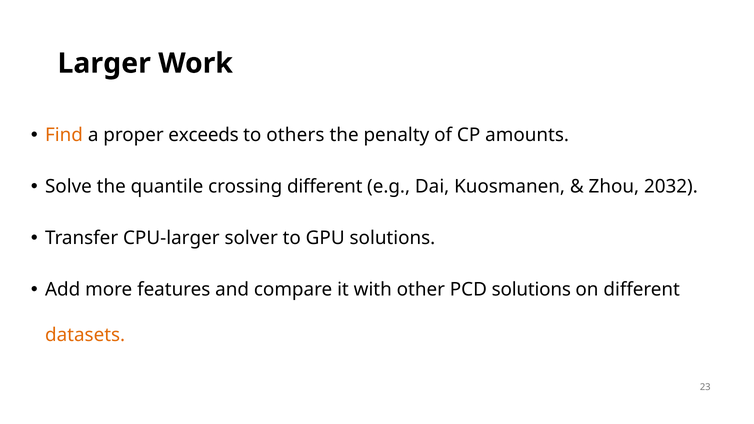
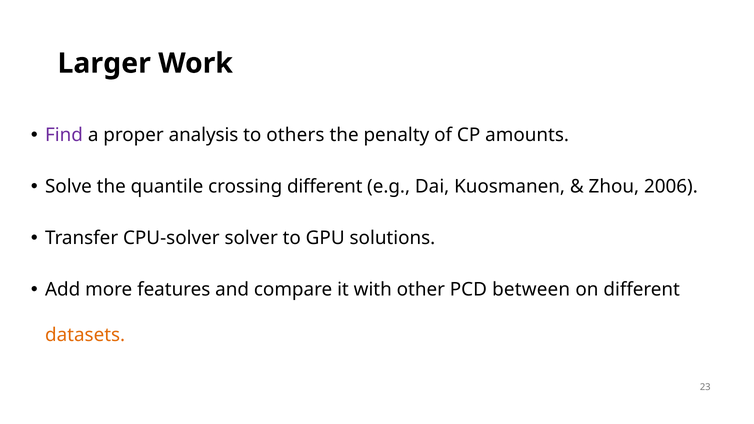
Find colour: orange -> purple
exceeds: exceeds -> analysis
2032: 2032 -> 2006
CPU-larger: CPU-larger -> CPU-solver
PCD solutions: solutions -> between
